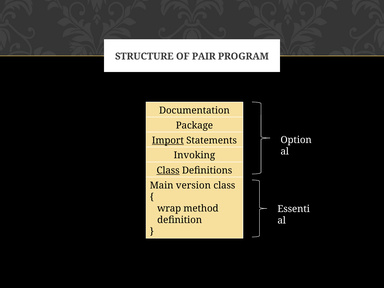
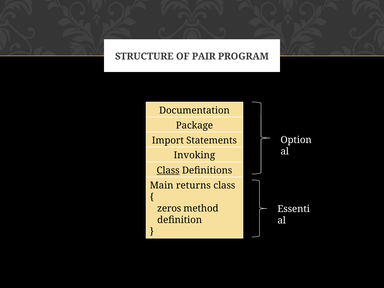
Import underline: present -> none
version: version -> returns
wrap: wrap -> zeros
